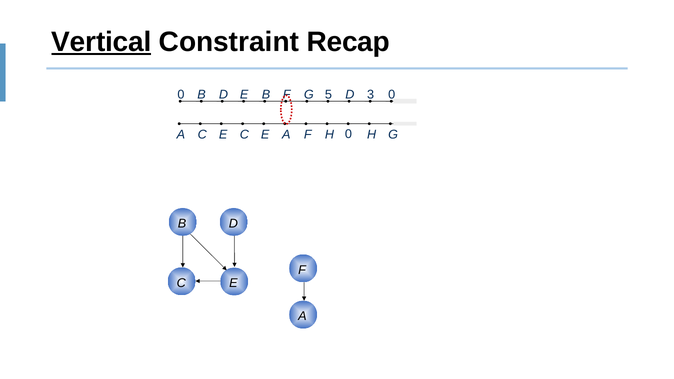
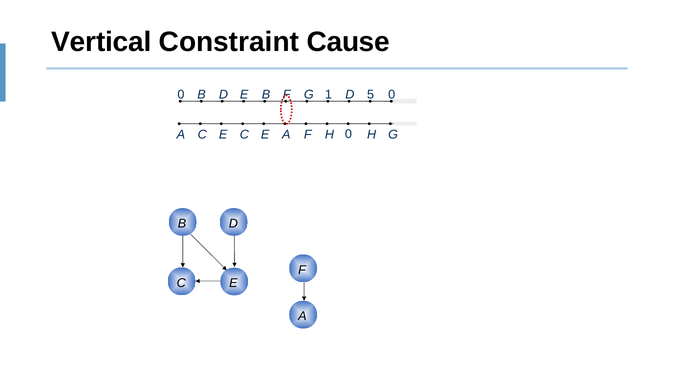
Vertical underline: present -> none
Recap: Recap -> Cause
5: 5 -> 1
3: 3 -> 5
